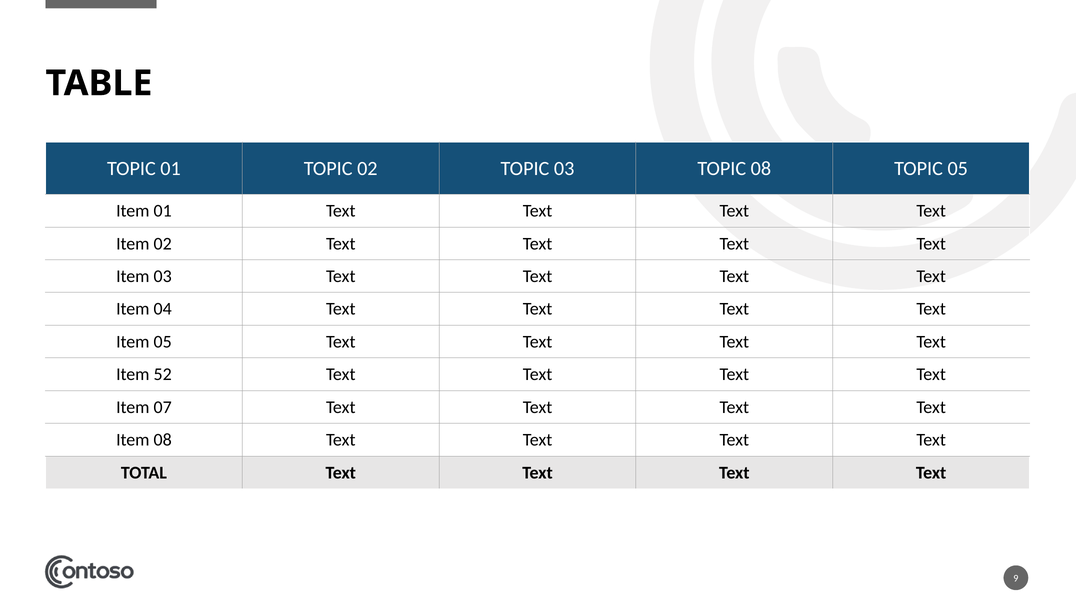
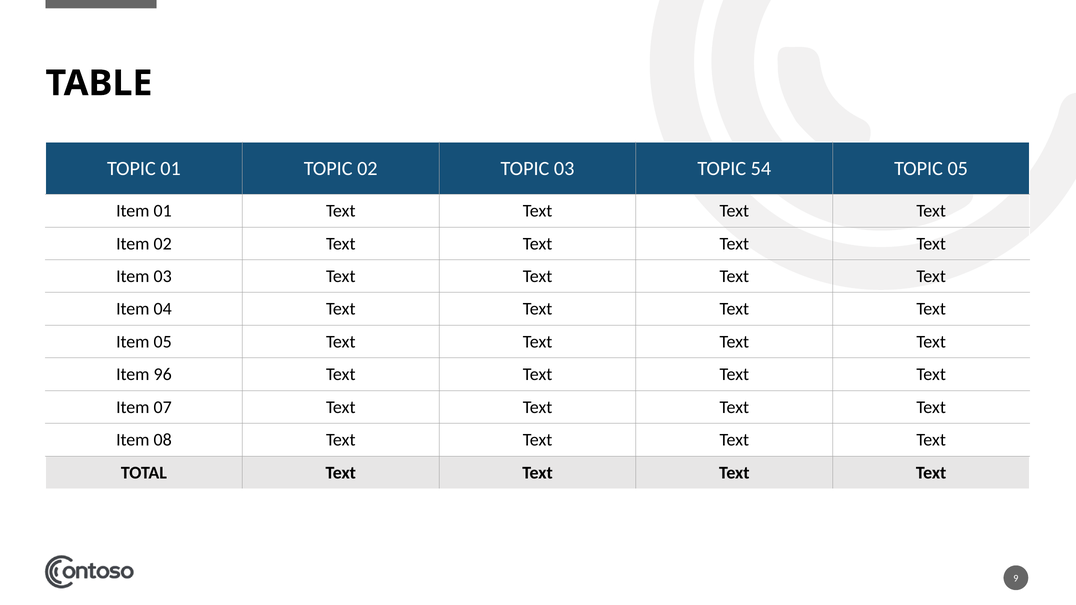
TOPIC 08: 08 -> 54
52: 52 -> 96
